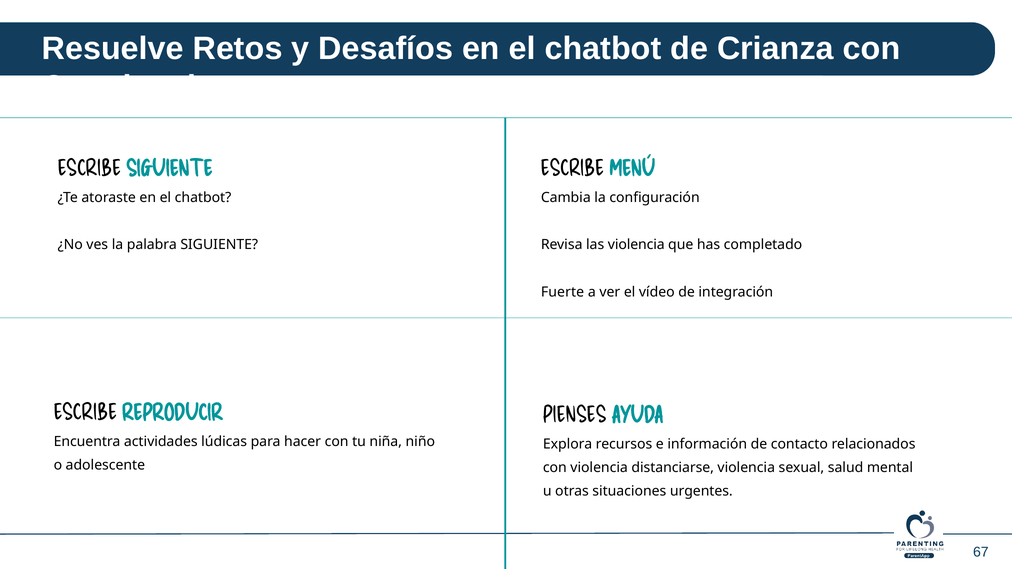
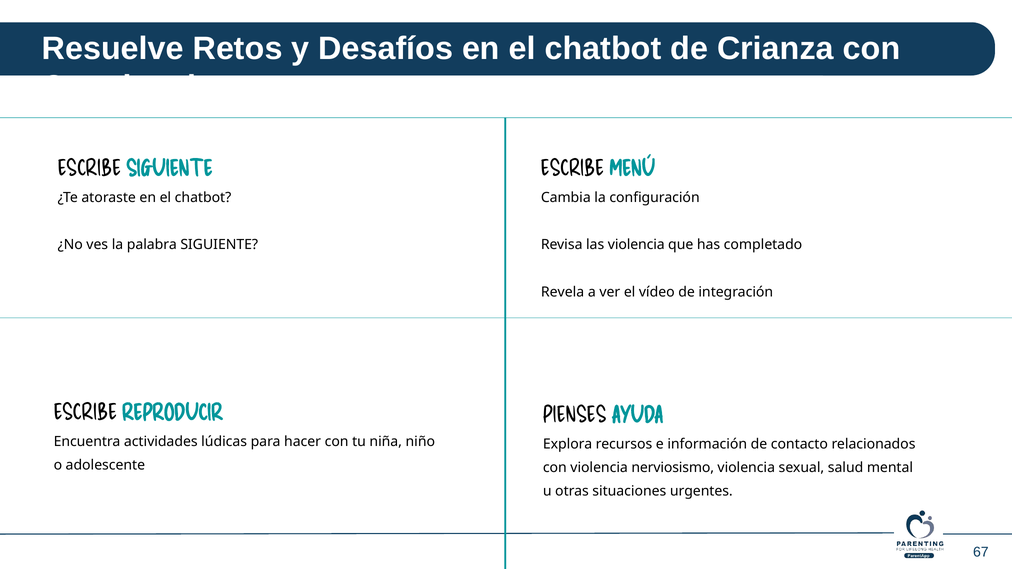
Fuerte: Fuerte -> Revela
distanciarse: distanciarse -> nerviosismo
